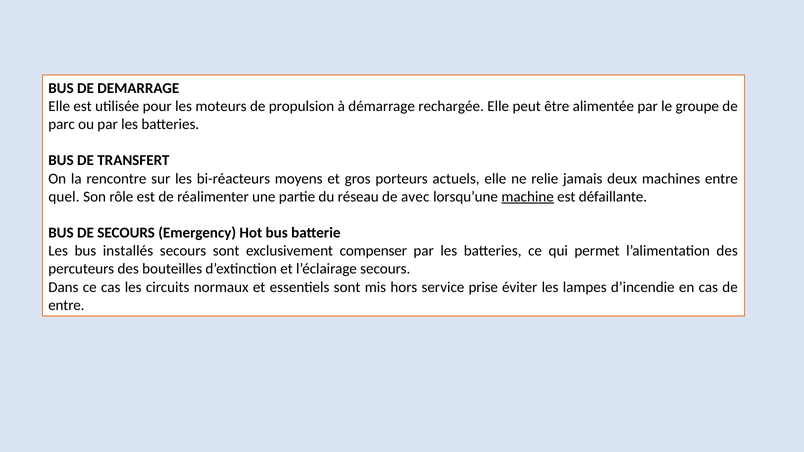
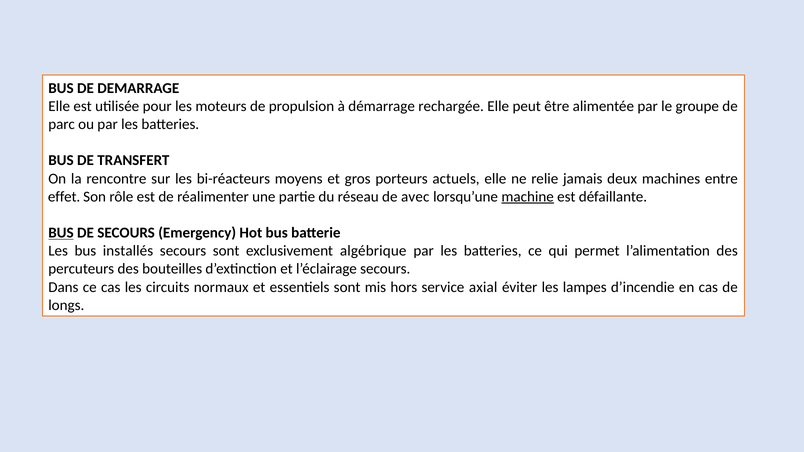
quel: quel -> effet
BUS at (61, 233) underline: none -> present
compenser: compenser -> algébrique
prise: prise -> axial
entre at (66, 305): entre -> longs
